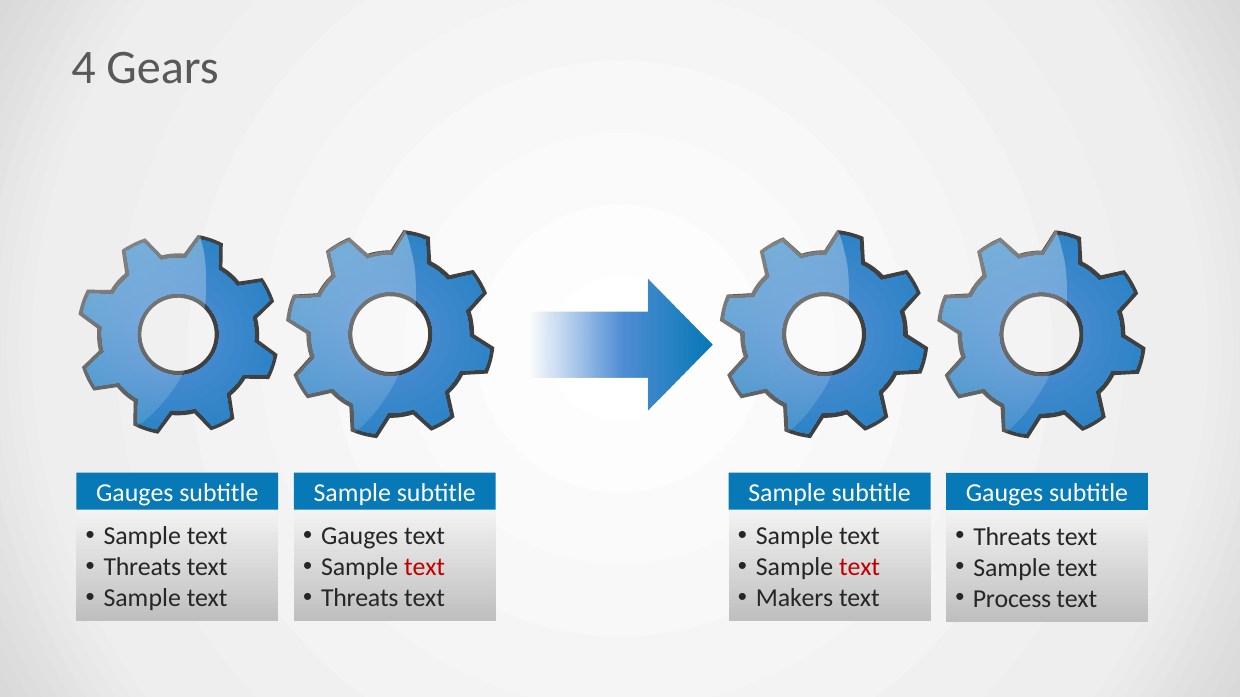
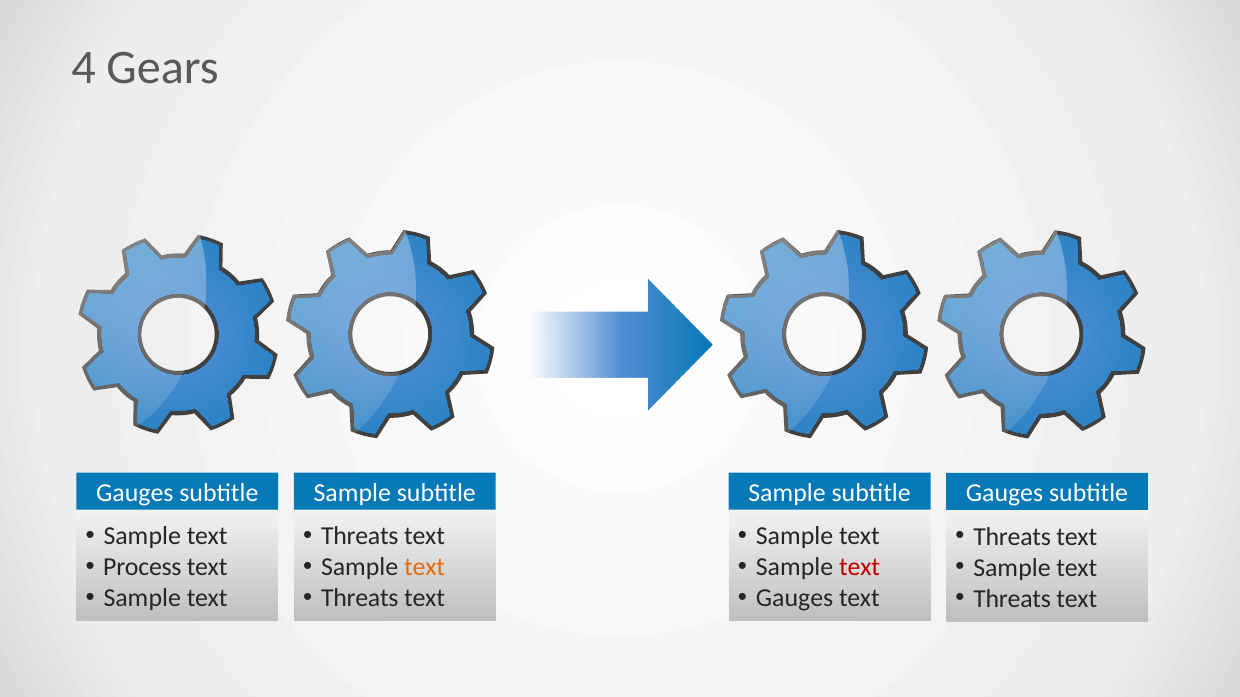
Gauges at (360, 537): Gauges -> Threats
Threats at (142, 568): Threats -> Process
text at (425, 568) colour: red -> orange
Makers at (795, 599): Makers -> Gauges
Process at (1012, 599): Process -> Threats
